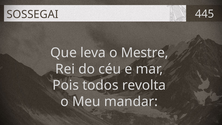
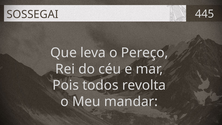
Mestre: Mestre -> Pereço
